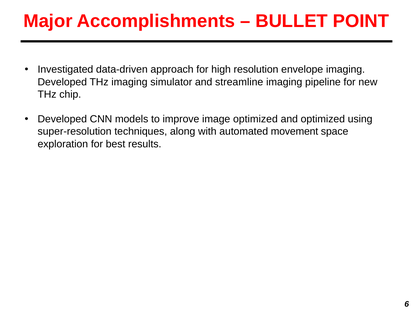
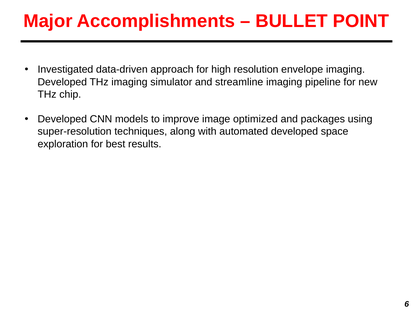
and optimized: optimized -> packages
automated movement: movement -> developed
